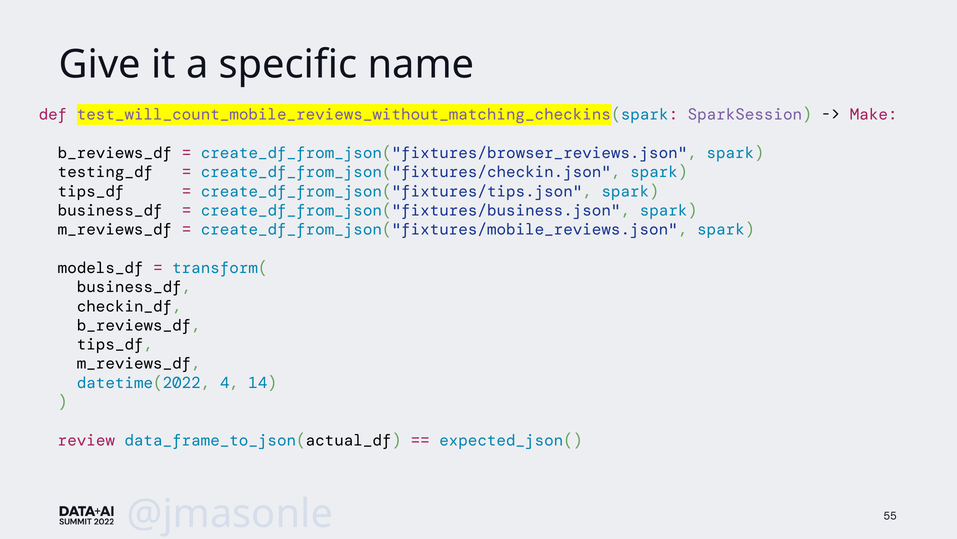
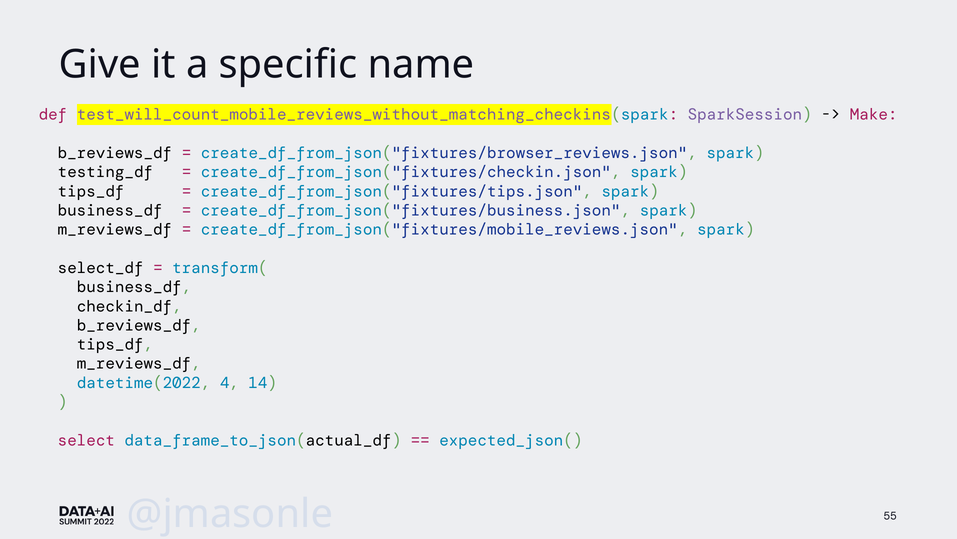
models_df: models_df -> select_df
review: review -> select
